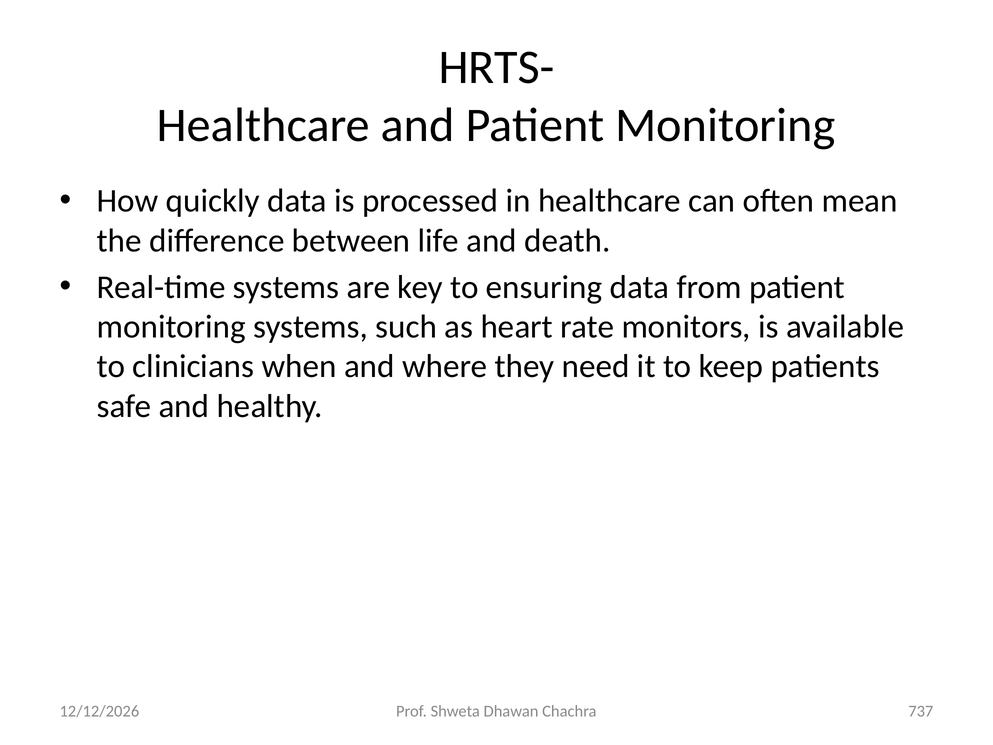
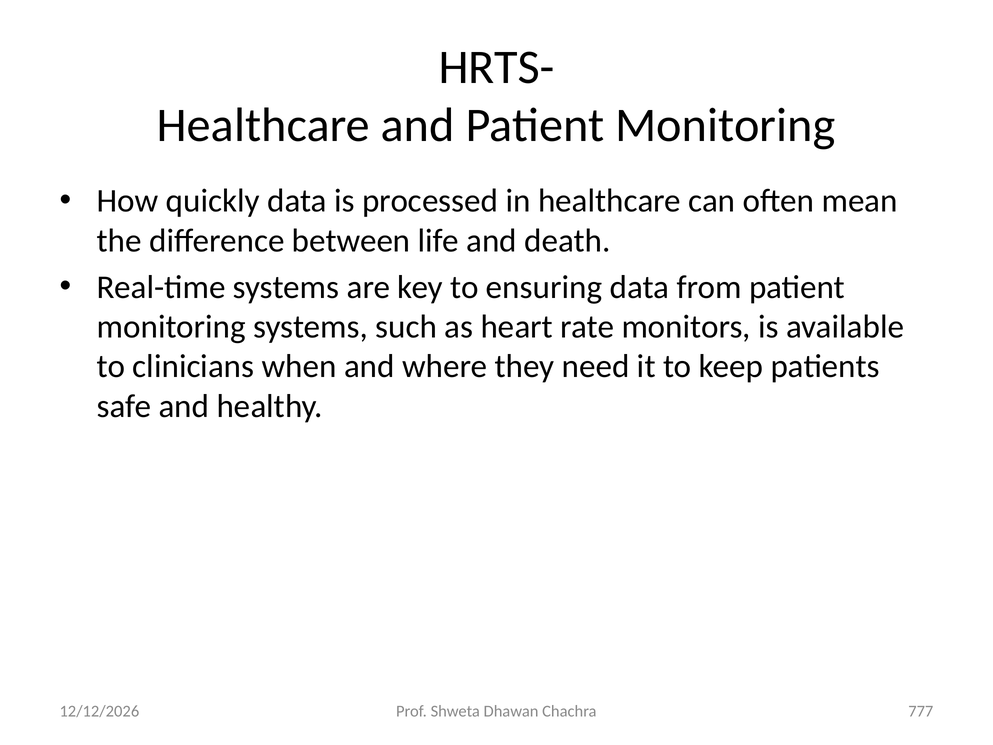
737: 737 -> 777
